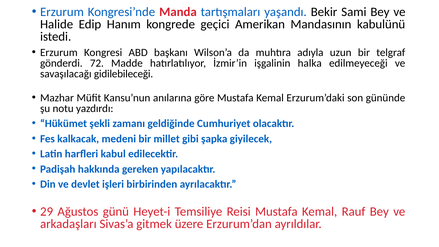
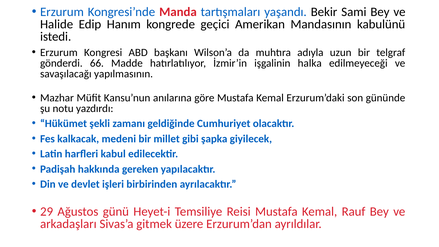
72: 72 -> 66
gidilebileceği: gidilebileceği -> yapılmasının
